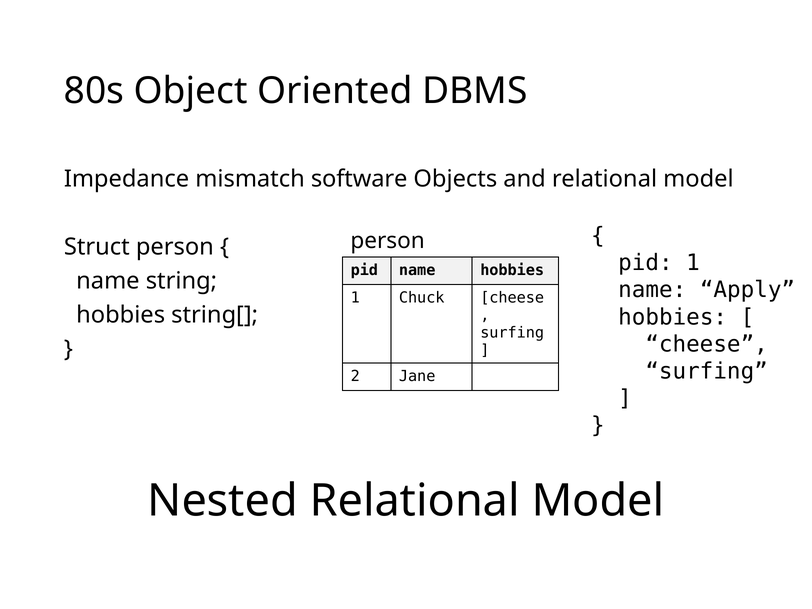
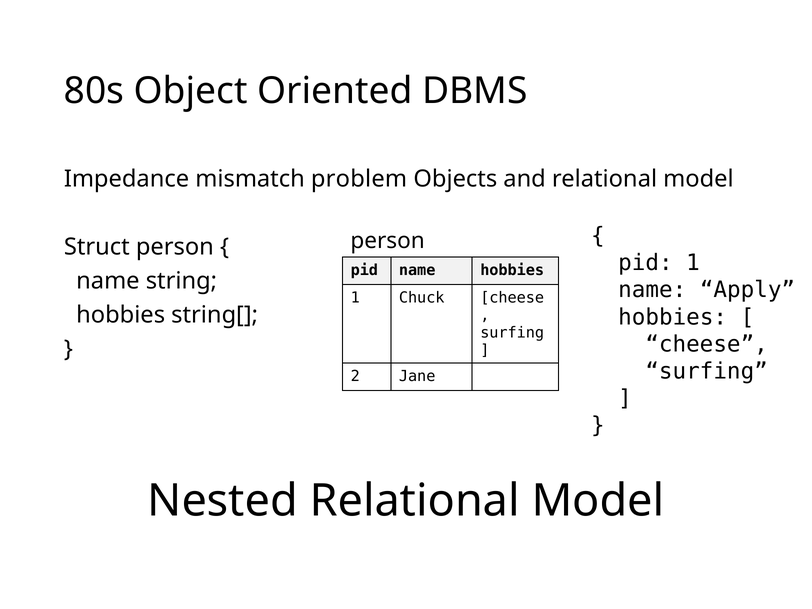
software: software -> problem
